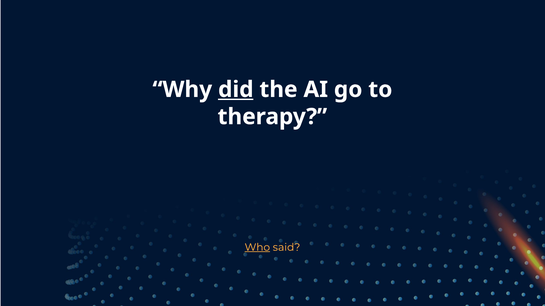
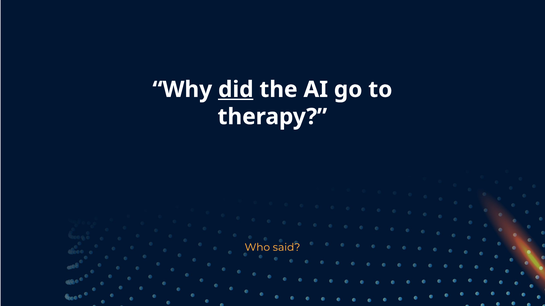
Who underline: present -> none
